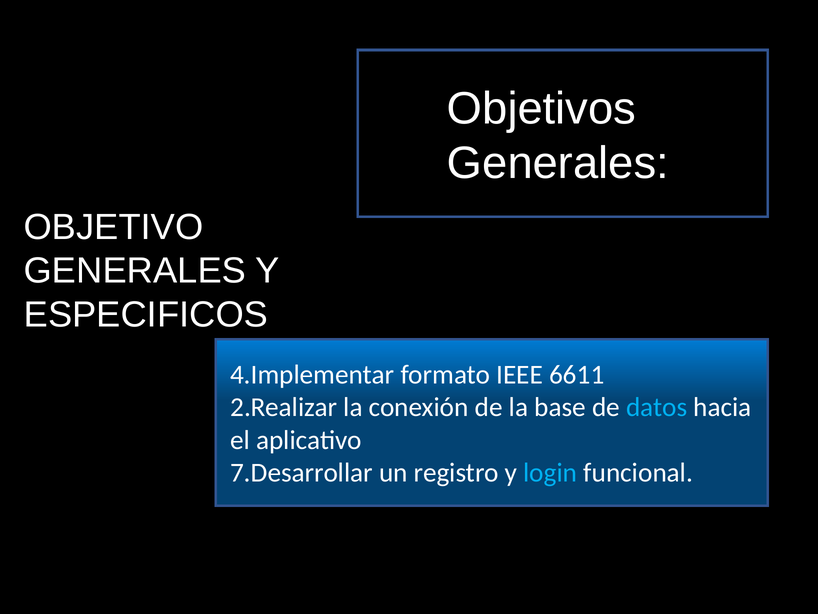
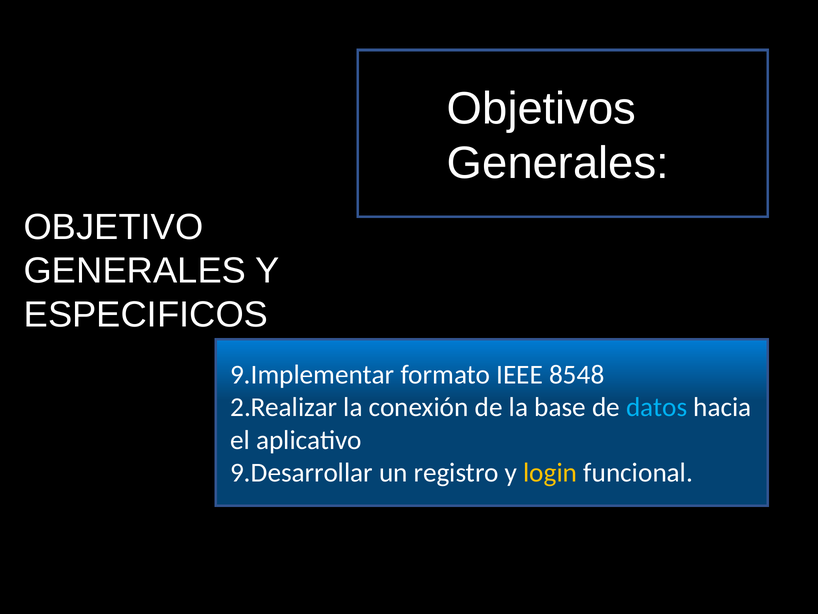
4.Implementar: 4.Implementar -> 9.Implementar
6611: 6611 -> 8548
7.Desarrollar: 7.Desarrollar -> 9.Desarrollar
login colour: light blue -> yellow
